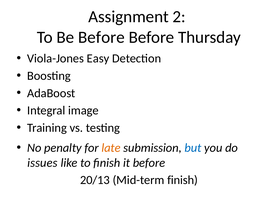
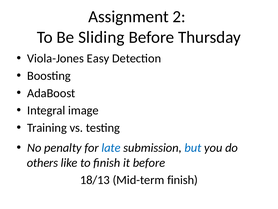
Be Before: Before -> Sliding
late colour: orange -> blue
issues: issues -> others
20/13: 20/13 -> 18/13
